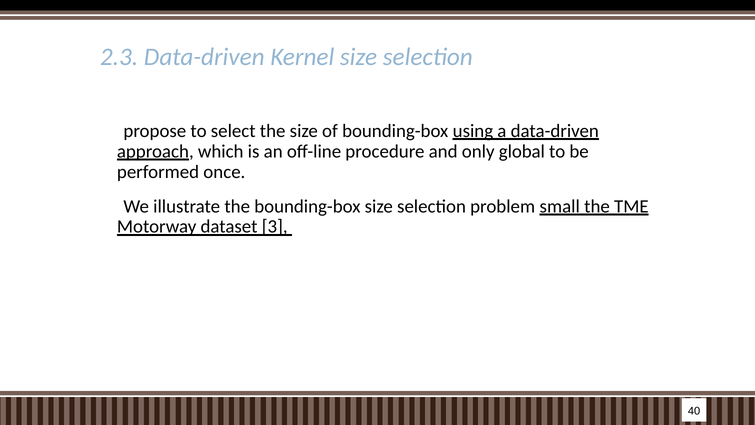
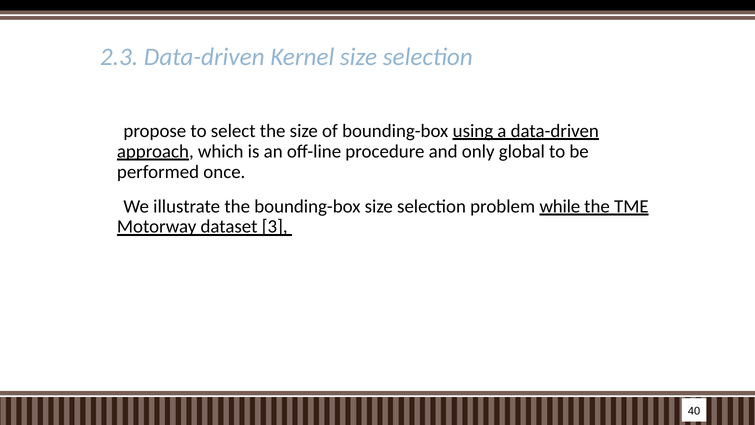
small: small -> while
